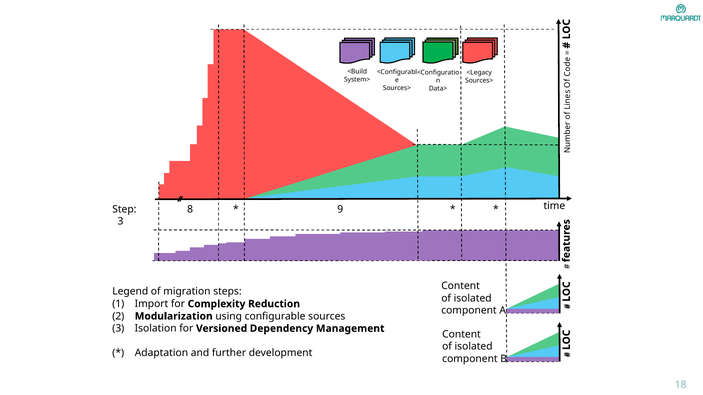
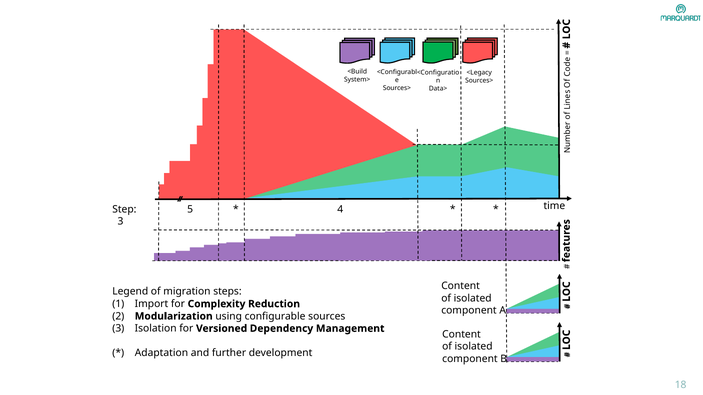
8: 8 -> 5
9: 9 -> 4
